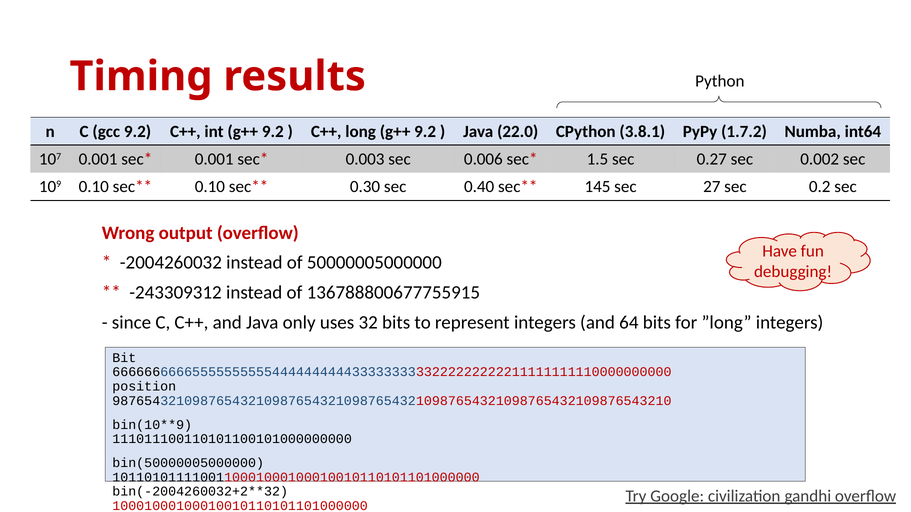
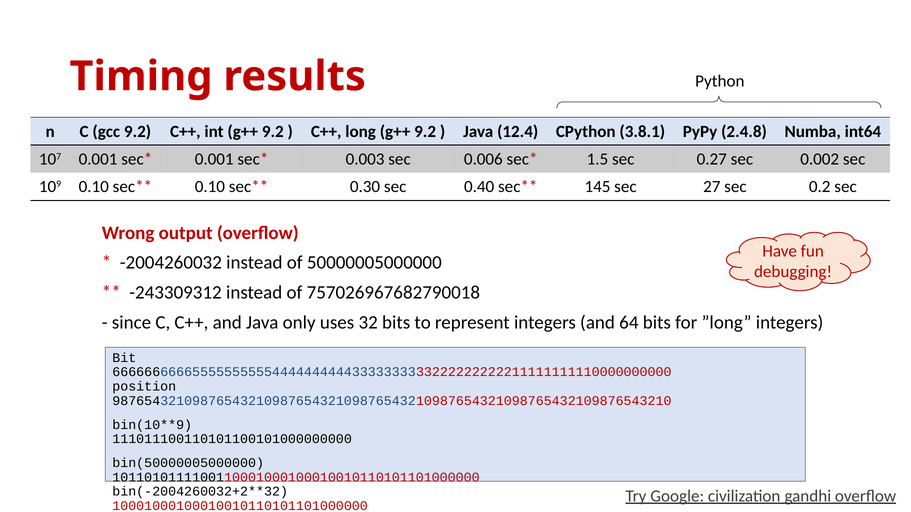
22.0: 22.0 -> 12.4
1.7.2: 1.7.2 -> 2.4.8
136788800677755915: 136788800677755915 -> 757026967682790018
